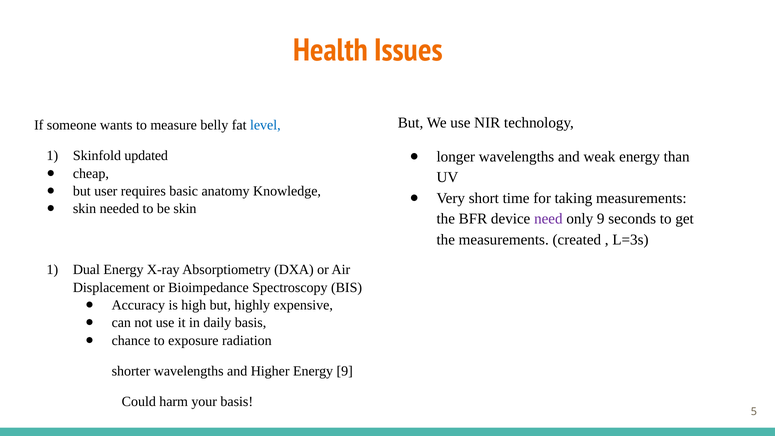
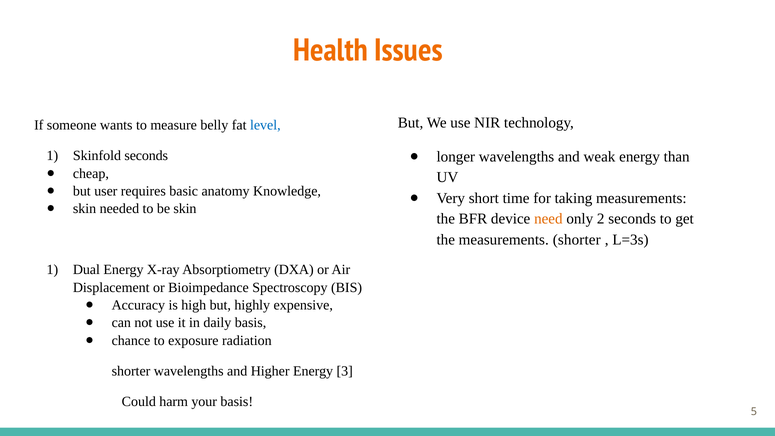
Skinfold updated: updated -> seconds
need colour: purple -> orange
only 9: 9 -> 2
measurements created: created -> shorter
Energy 9: 9 -> 3
